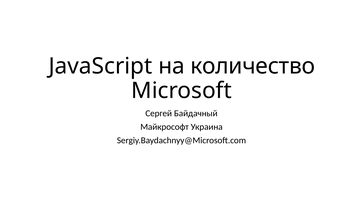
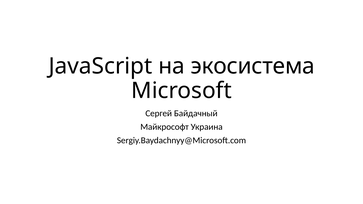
количество: количество -> экосистема
